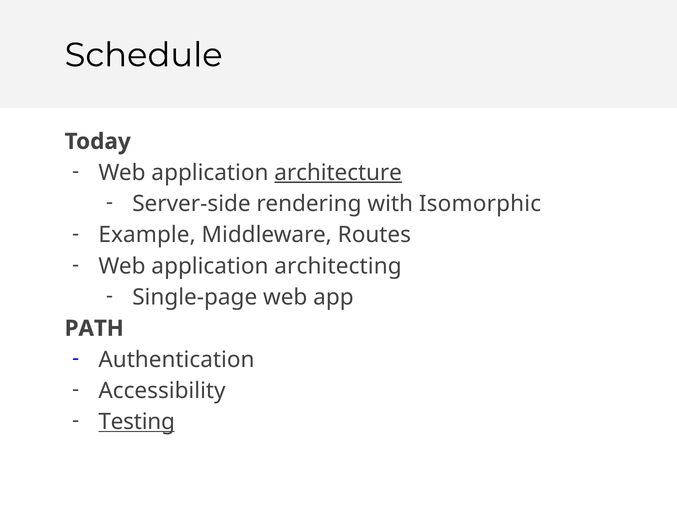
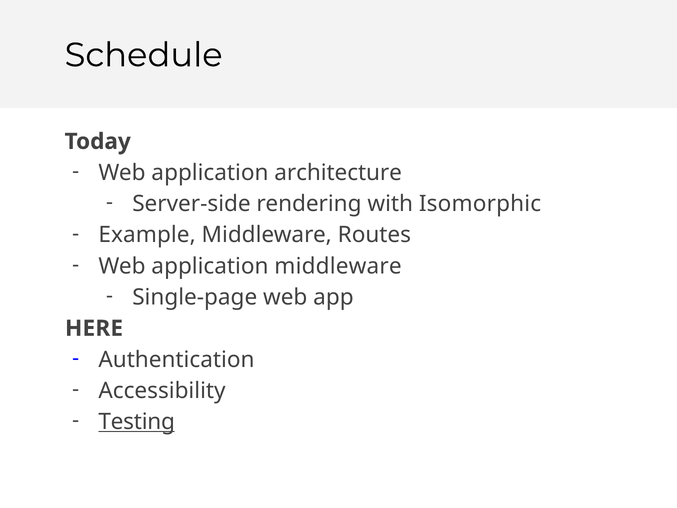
architecture underline: present -> none
application architecting: architecting -> middleware
PATH: PATH -> HERE
